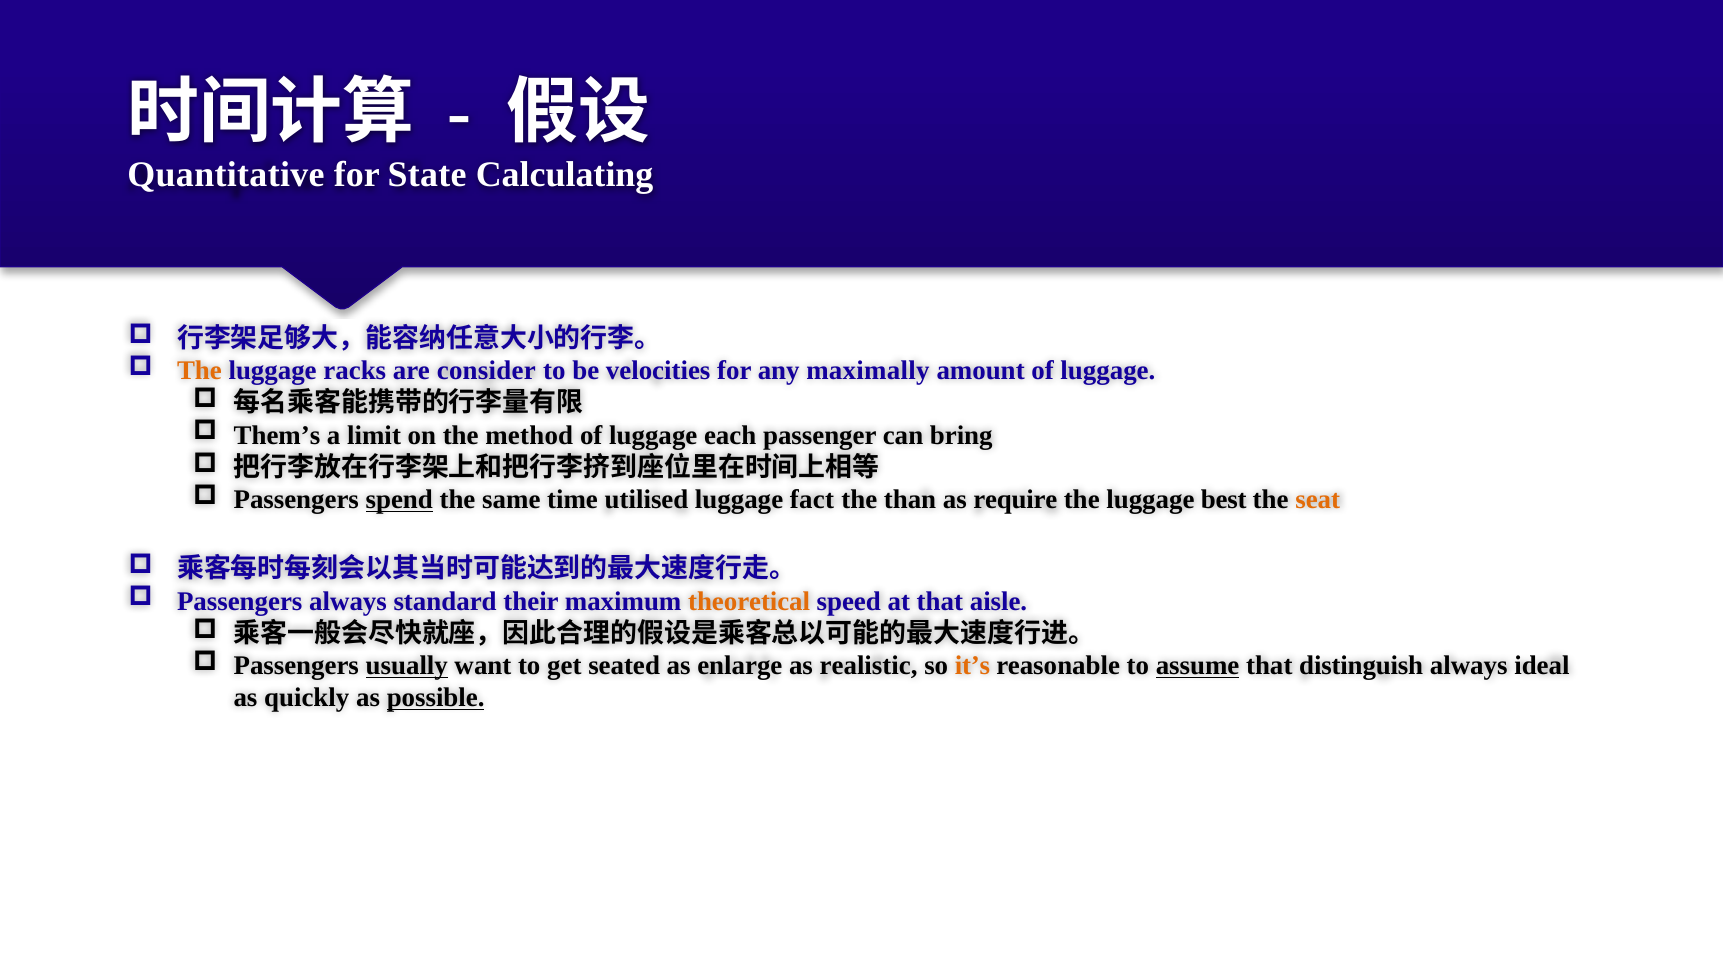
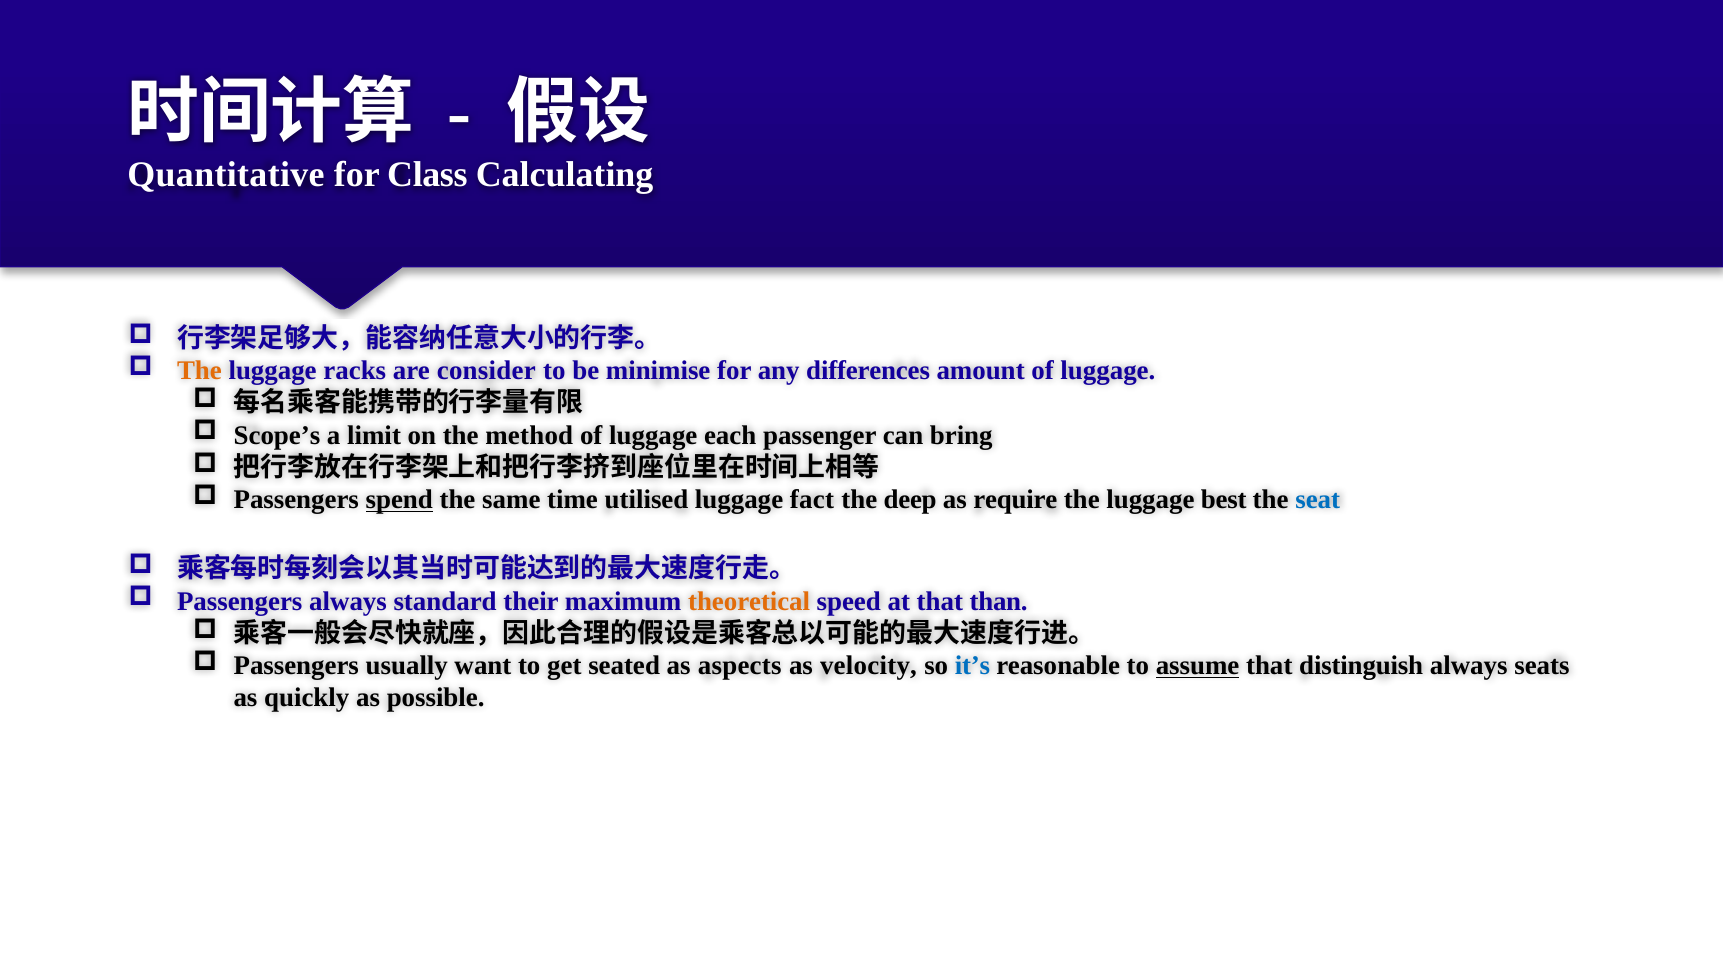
State: State -> Class
velocities: velocities -> minimise
maximally: maximally -> differences
Them’s: Them’s -> Scope’s
than: than -> deep
seat colour: orange -> blue
aisle: aisle -> than
usually underline: present -> none
enlarge: enlarge -> aspects
realistic: realistic -> velocity
it’s colour: orange -> blue
ideal: ideal -> seats
possible underline: present -> none
